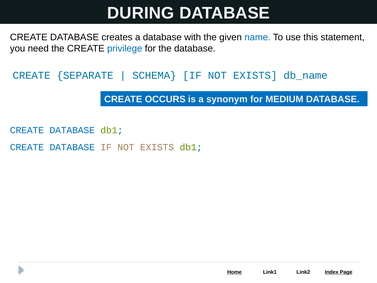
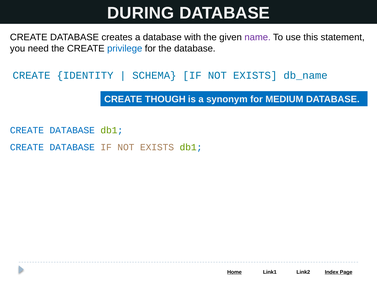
name colour: blue -> purple
SEPARATE: SEPARATE -> IDENTITY
OCCURS: OCCURS -> THOUGH
